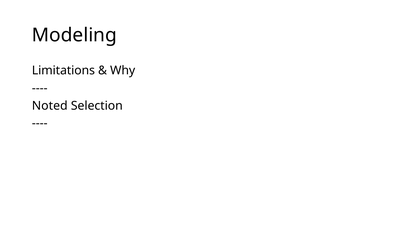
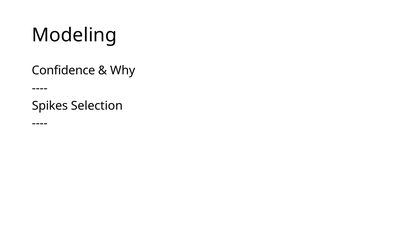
Limitations: Limitations -> Confidence
Noted: Noted -> Spikes
